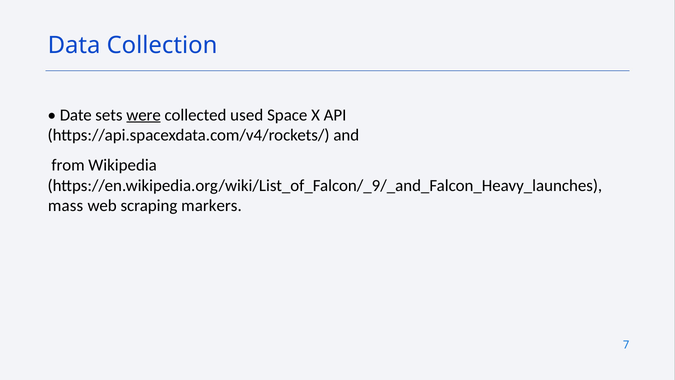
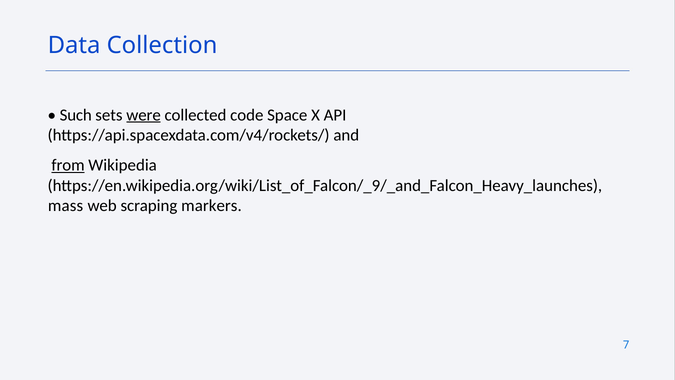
Date: Date -> Such
used: used -> code
from underline: none -> present
